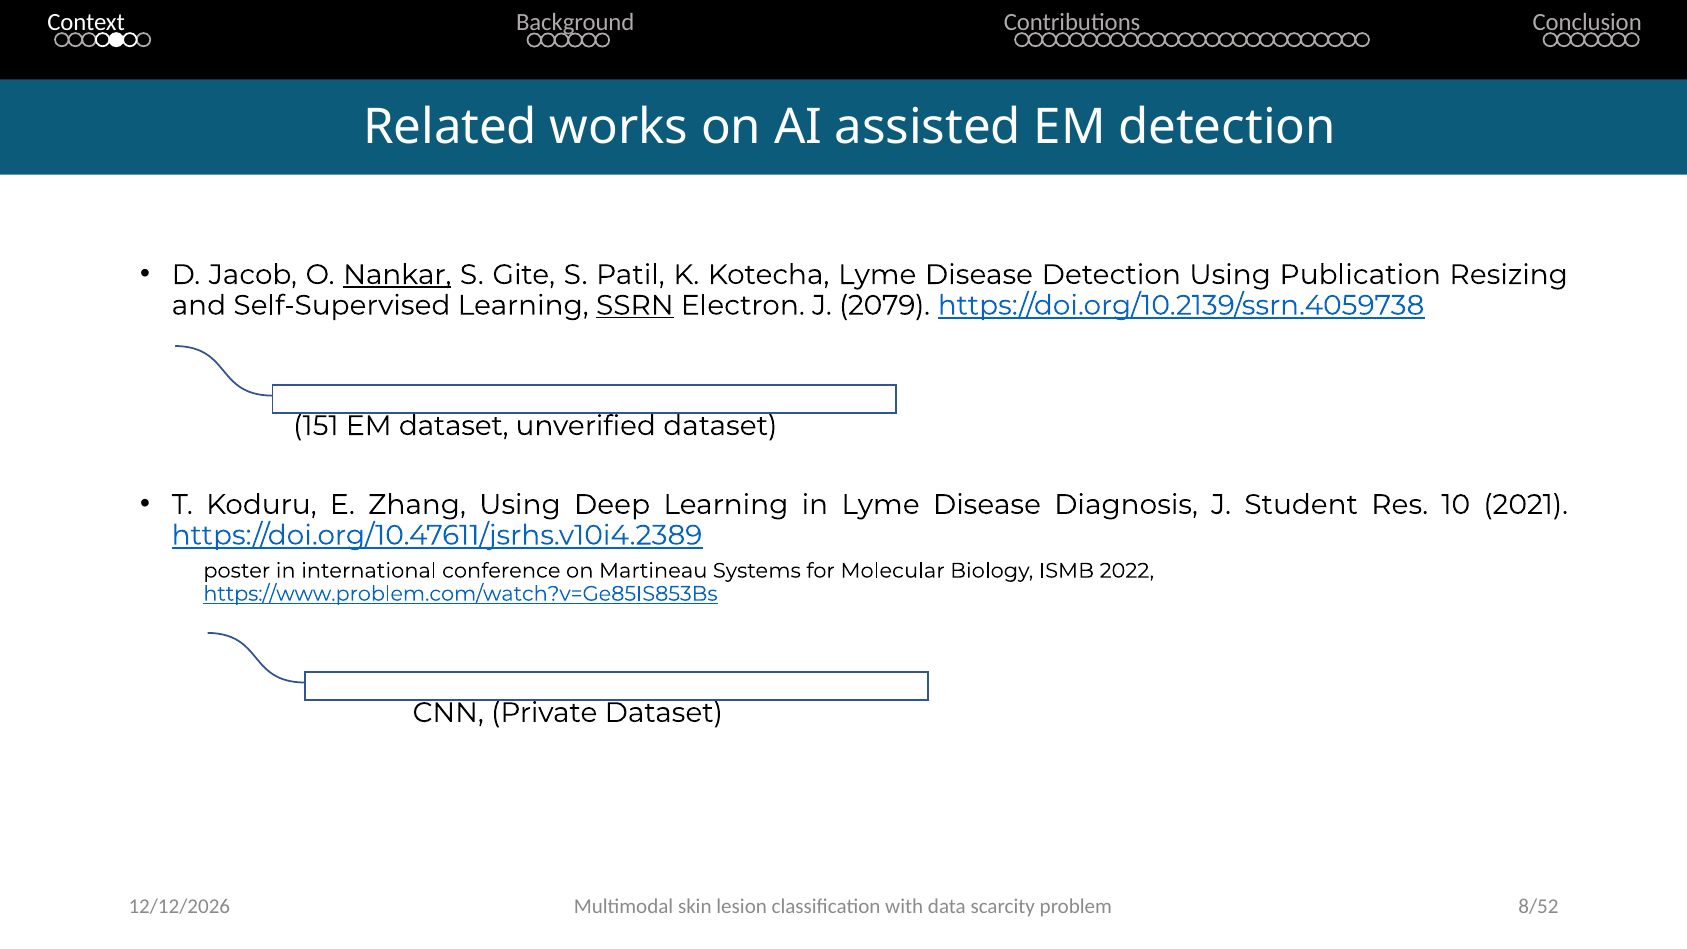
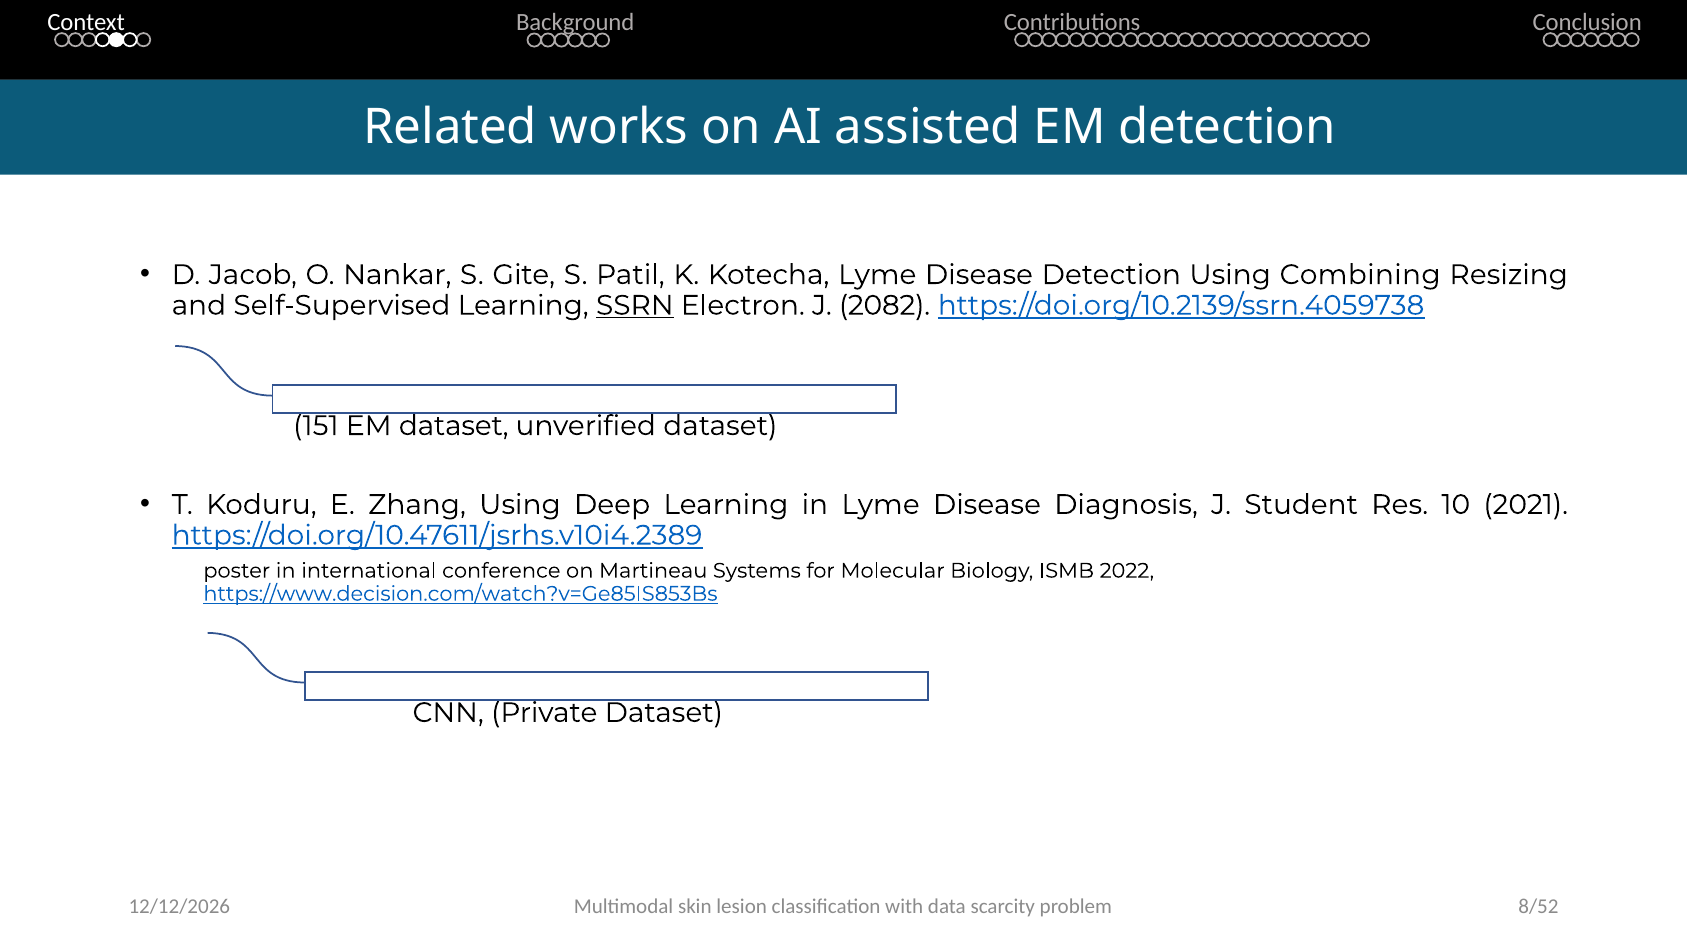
Nankar underline: present -> none
Publication: Publication -> Combining
2079: 2079 -> 2082
https://www.problem.com/watch?v=Ge85IS853Bs: https://www.problem.com/watch?v=Ge85IS853Bs -> https://www.decision.com/watch?v=Ge85IS853Bs
